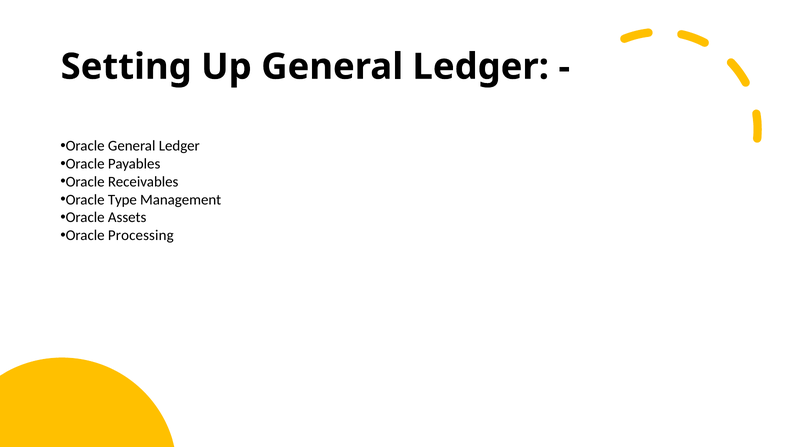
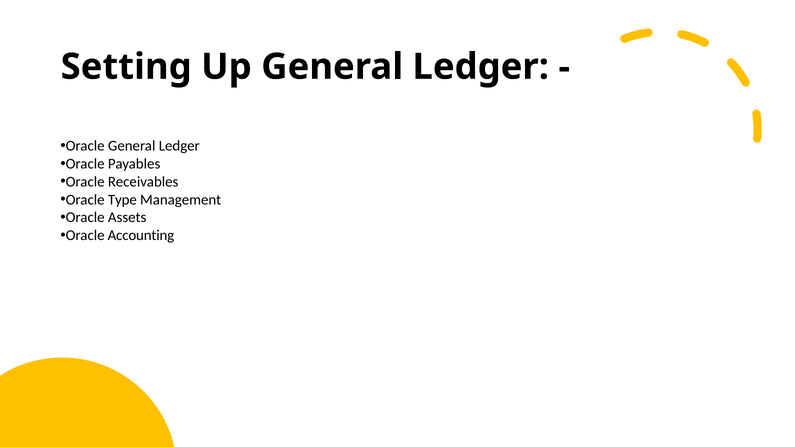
Processing: Processing -> Accounting
